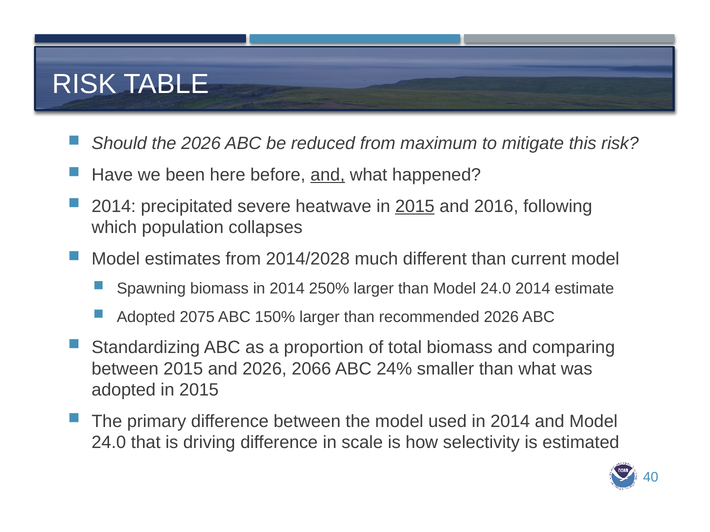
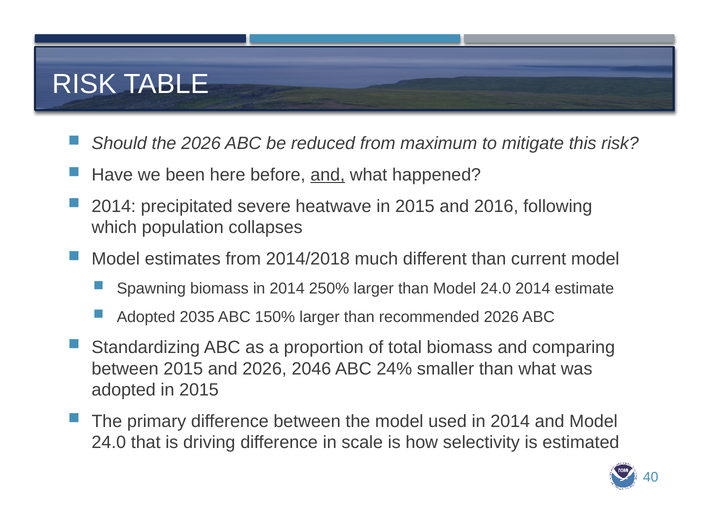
2015 at (415, 206) underline: present -> none
2014/2028: 2014/2028 -> 2014/2018
2075: 2075 -> 2035
2066: 2066 -> 2046
